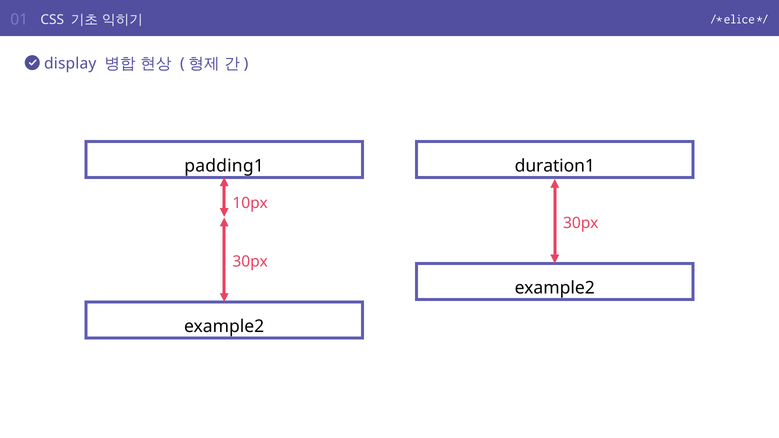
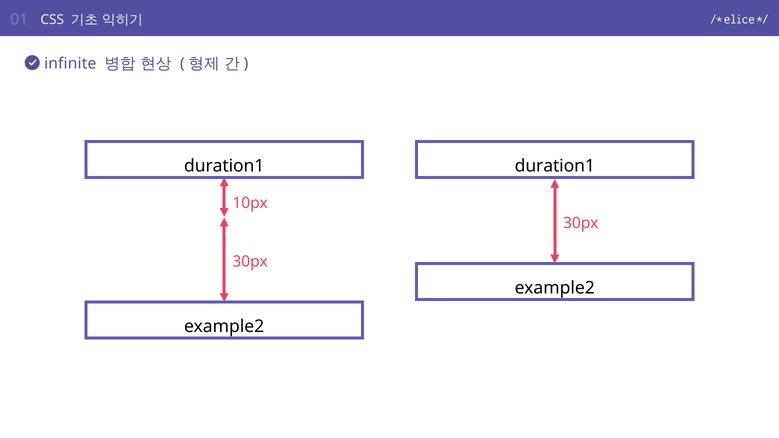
display: display -> infinite
padding1 at (224, 166): padding1 -> duration1
